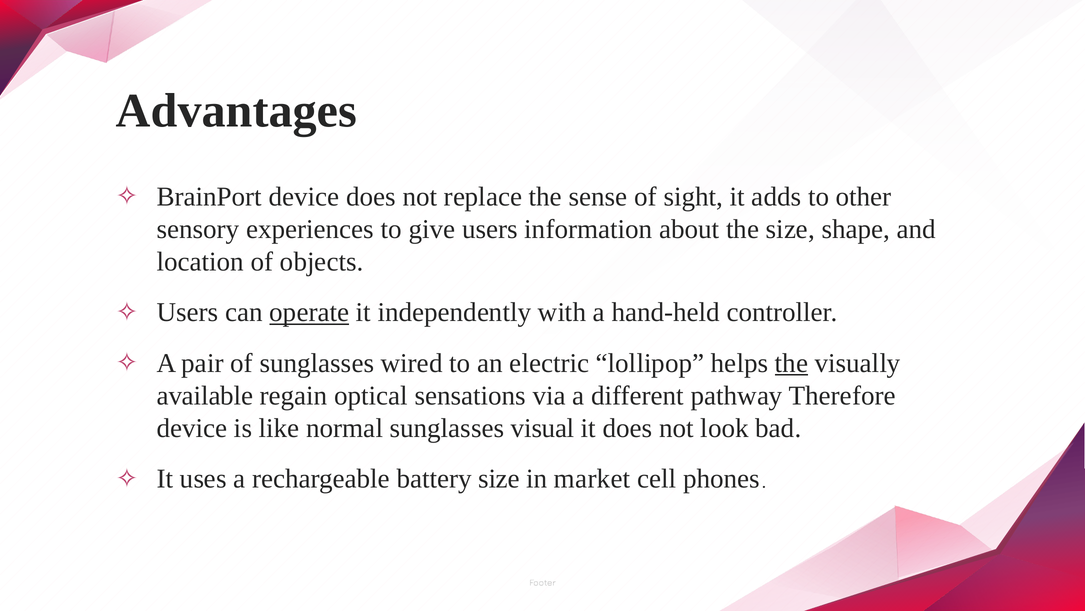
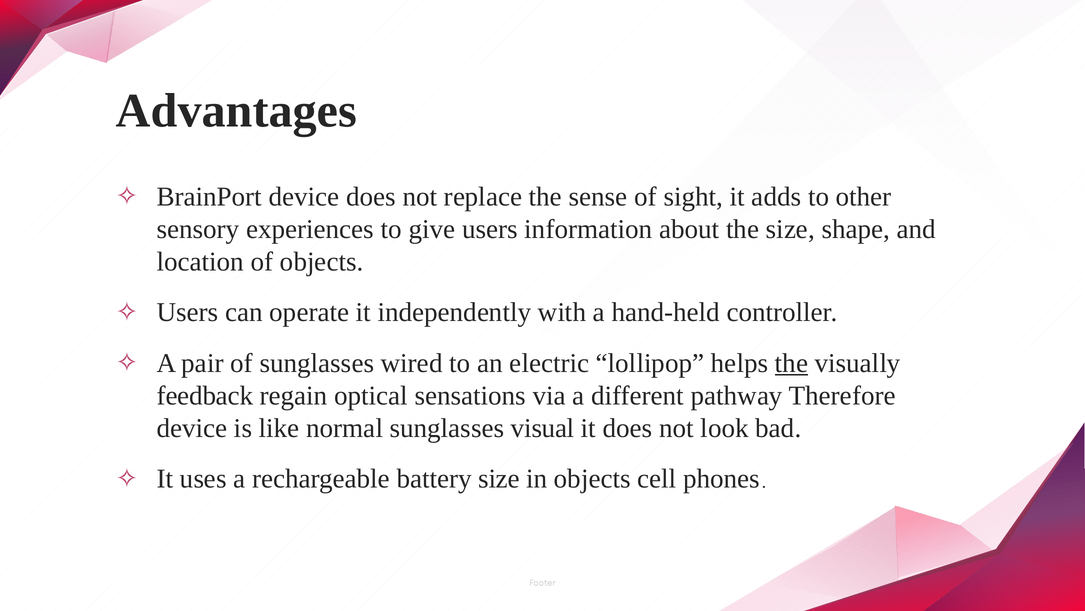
operate underline: present -> none
available: available -> feedback
in market: market -> objects
